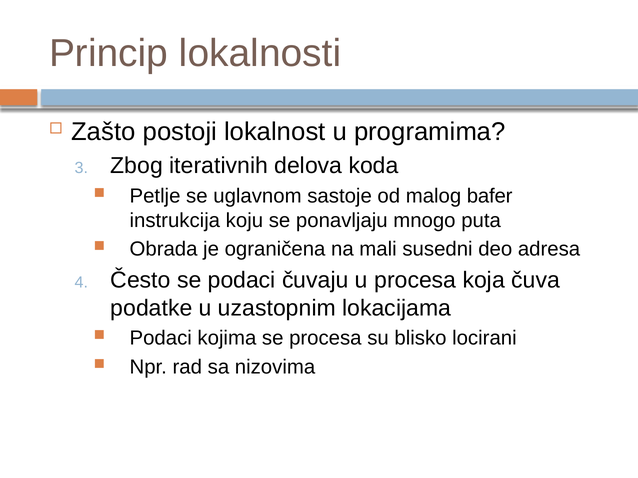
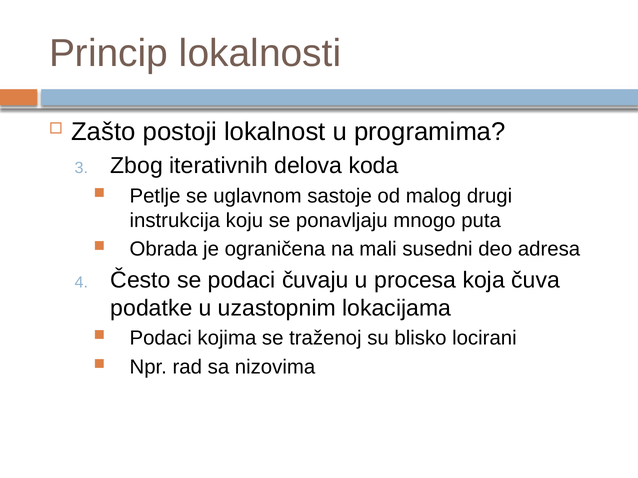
bafer: bafer -> drugi
se procesa: procesa -> traženoj
